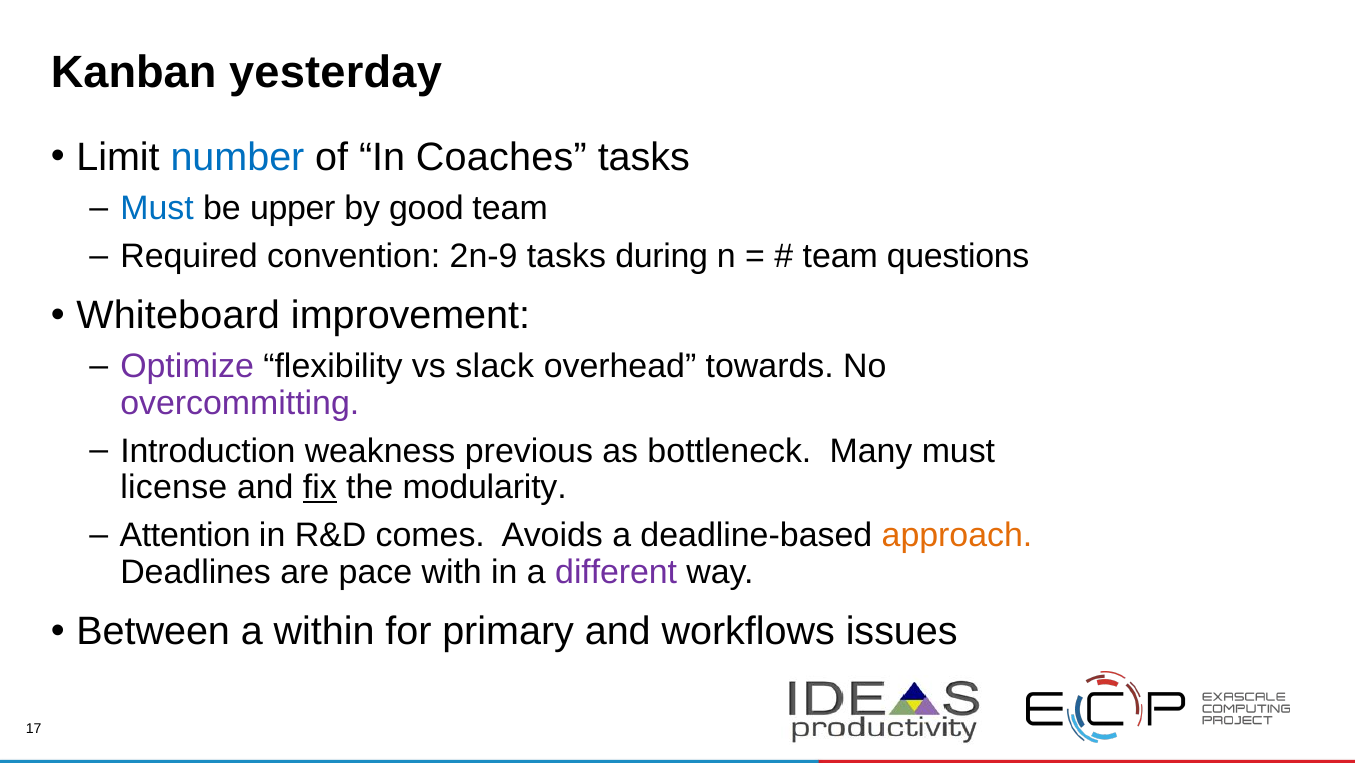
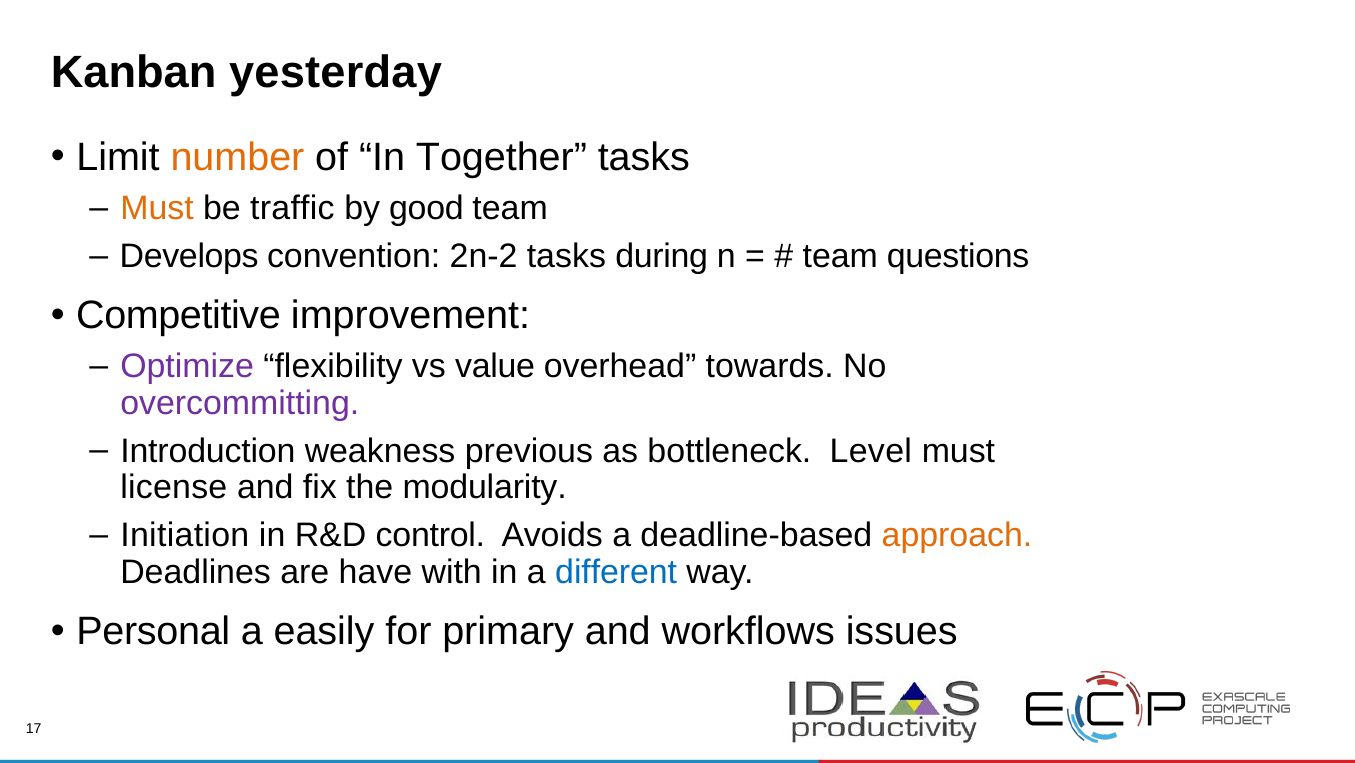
number colour: blue -> orange
Coaches: Coaches -> Together
Must at (157, 208) colour: blue -> orange
upper: upper -> traffic
Required: Required -> Develops
2n-9: 2n-9 -> 2n-2
Whiteboard: Whiteboard -> Competitive
slack: slack -> value
Many: Many -> Level
fix underline: present -> none
Attention: Attention -> Initiation
comes: comes -> control
pace: pace -> have
different colour: purple -> blue
Between: Between -> Personal
within: within -> easily
